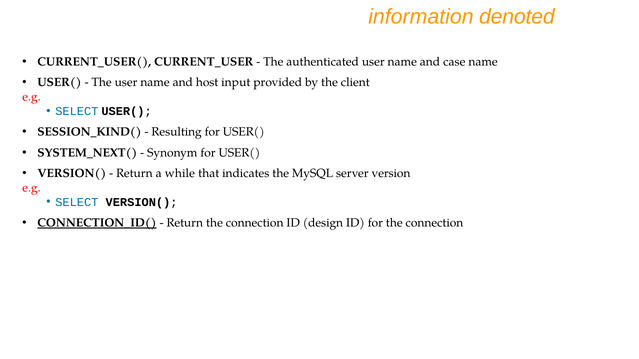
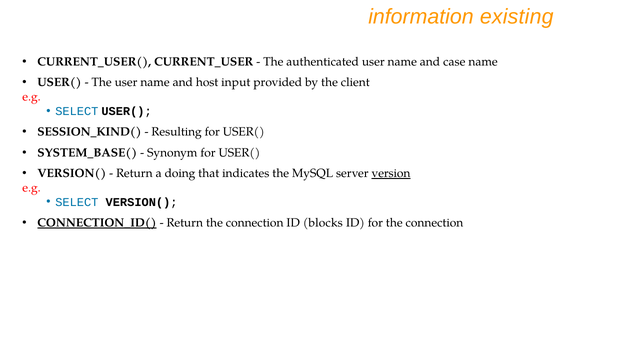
denoted: denoted -> existing
SYSTEM_NEXT(: SYSTEM_NEXT( -> SYSTEM_BASE(
while: while -> doing
version underline: none -> present
design: design -> blocks
